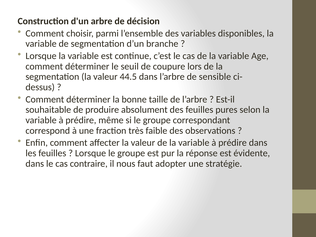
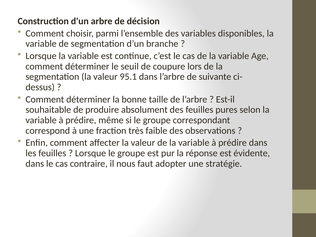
44.5: 44.5 -> 95.1
sensible: sensible -> suivante
